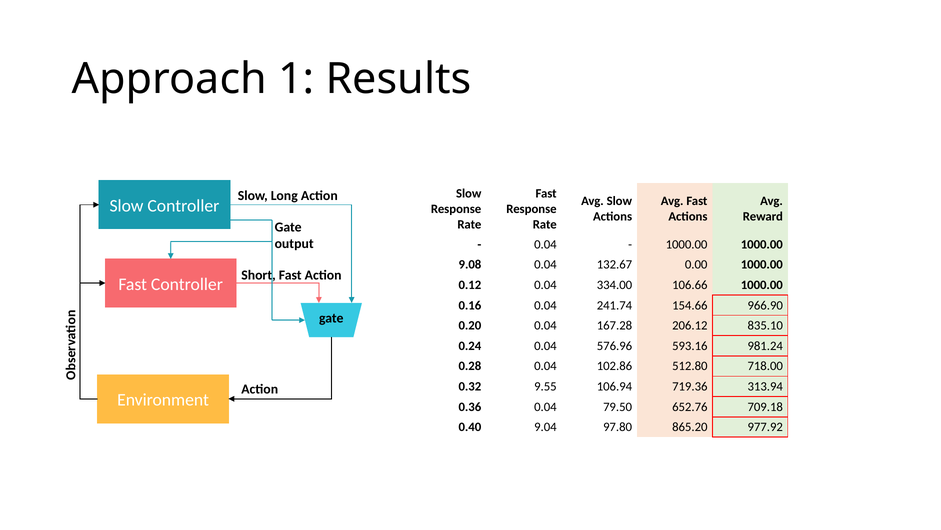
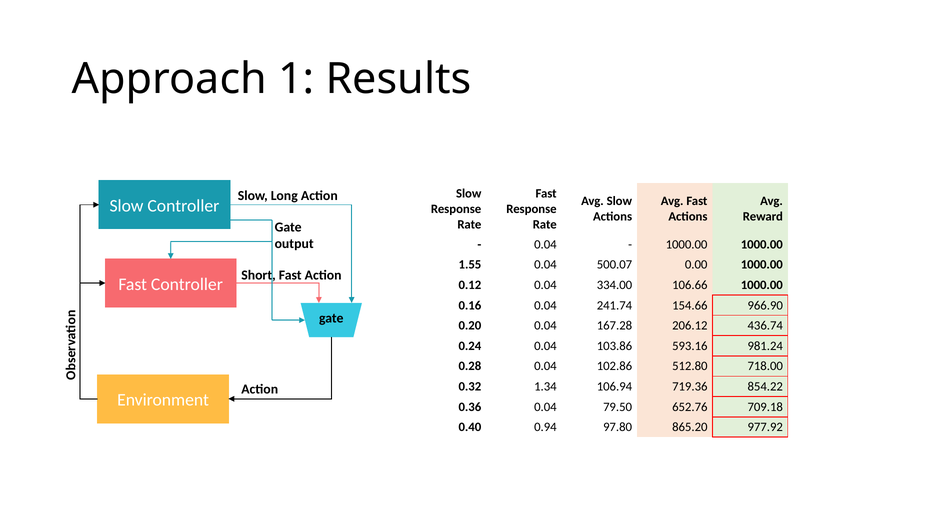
9.08: 9.08 -> 1.55
132.67: 132.67 -> 500.07
835.10: 835.10 -> 436.74
576.96: 576.96 -> 103.86
9.55: 9.55 -> 1.34
313.94: 313.94 -> 854.22
9.04: 9.04 -> 0.94
